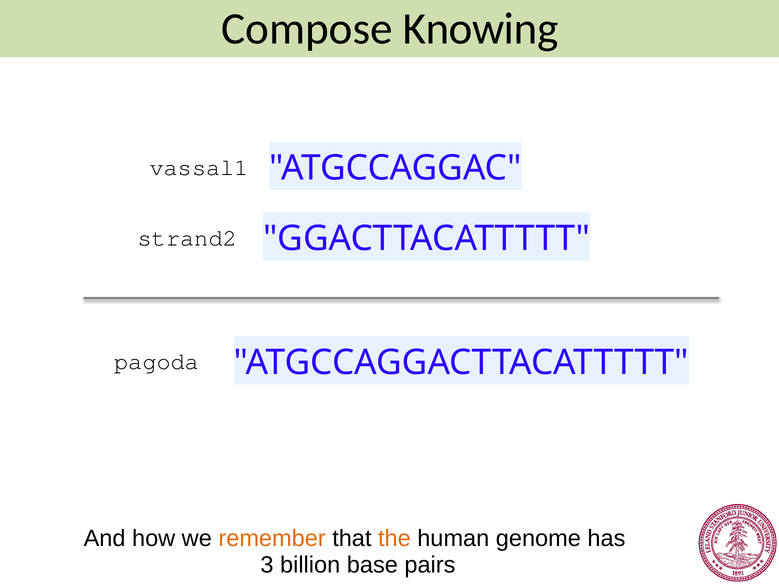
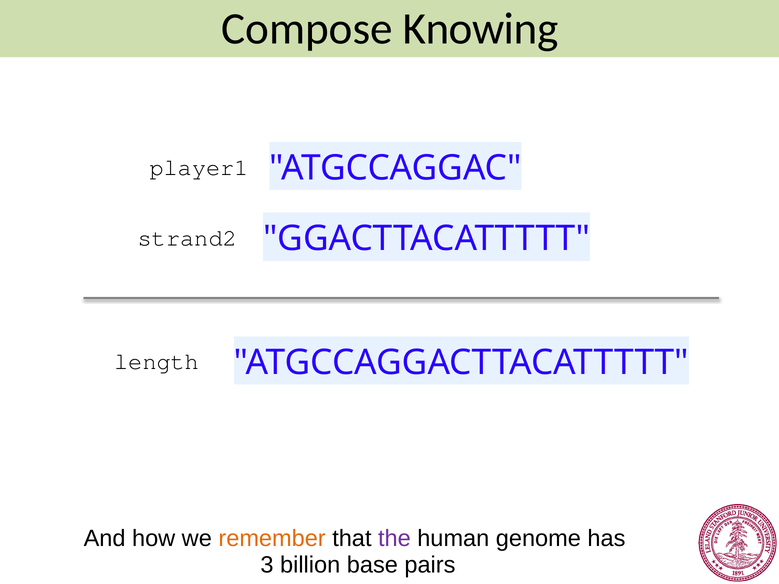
vassal1: vassal1 -> player1
pagoda: pagoda -> length
the colour: orange -> purple
